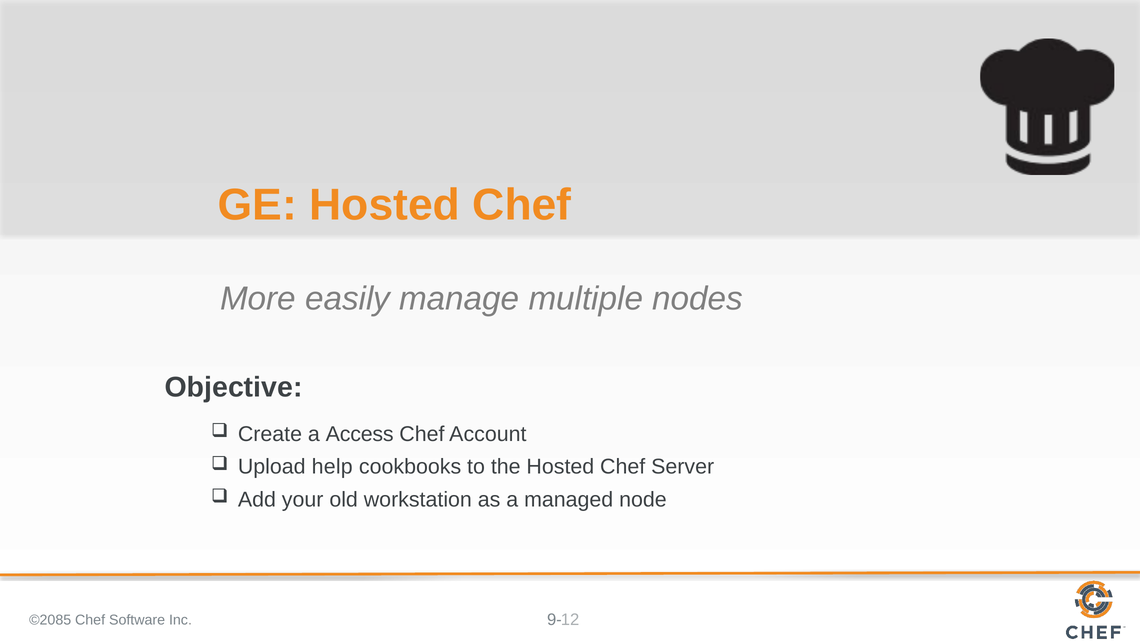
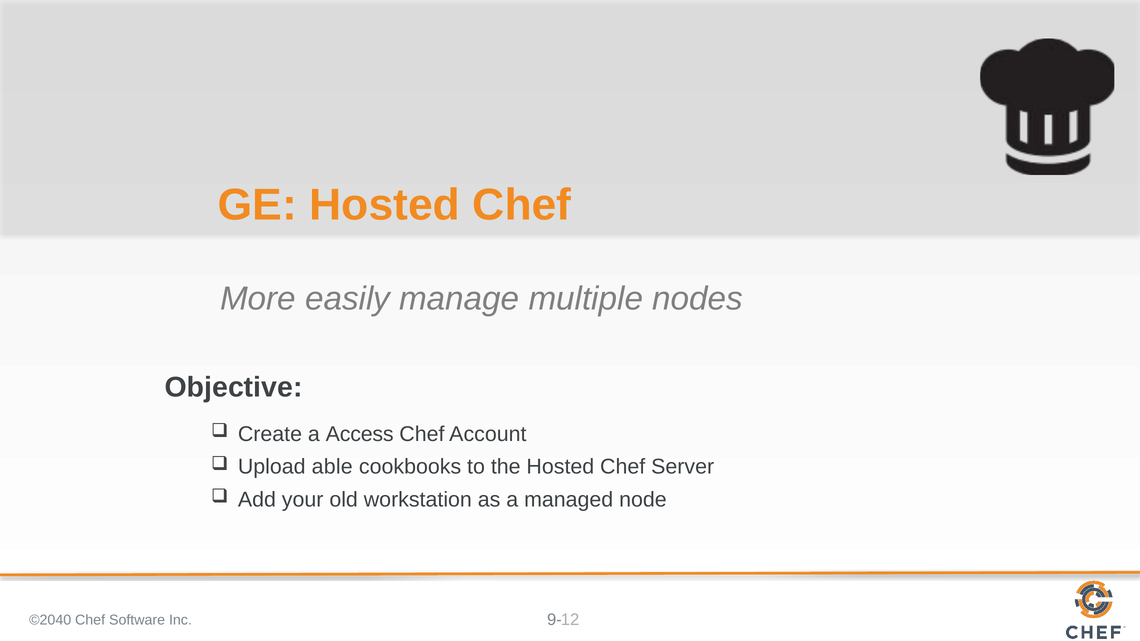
help: help -> able
©2085: ©2085 -> ©2040
